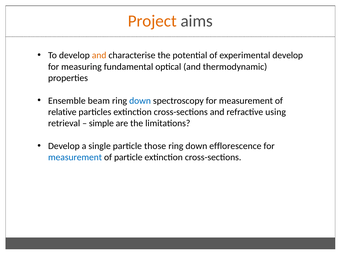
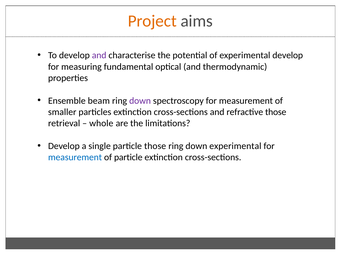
and at (99, 55) colour: orange -> purple
down at (140, 101) colour: blue -> purple
relative: relative -> smaller
refractive using: using -> those
simple: simple -> whole
down efflorescence: efflorescence -> experimental
